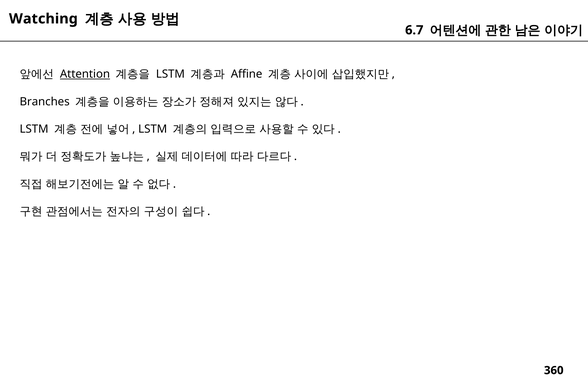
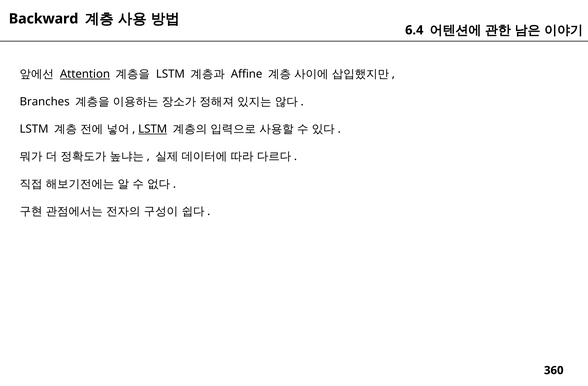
Watching: Watching -> Backward
6.7: 6.7 -> 6.4
LSTM at (153, 129) underline: none -> present
